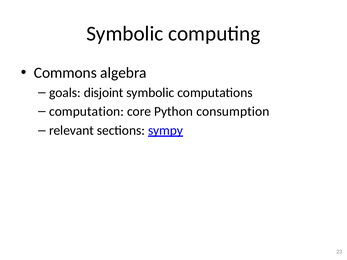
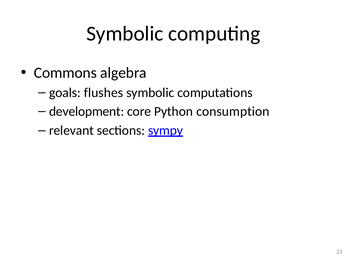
disjoint: disjoint -> flushes
computation: computation -> development
